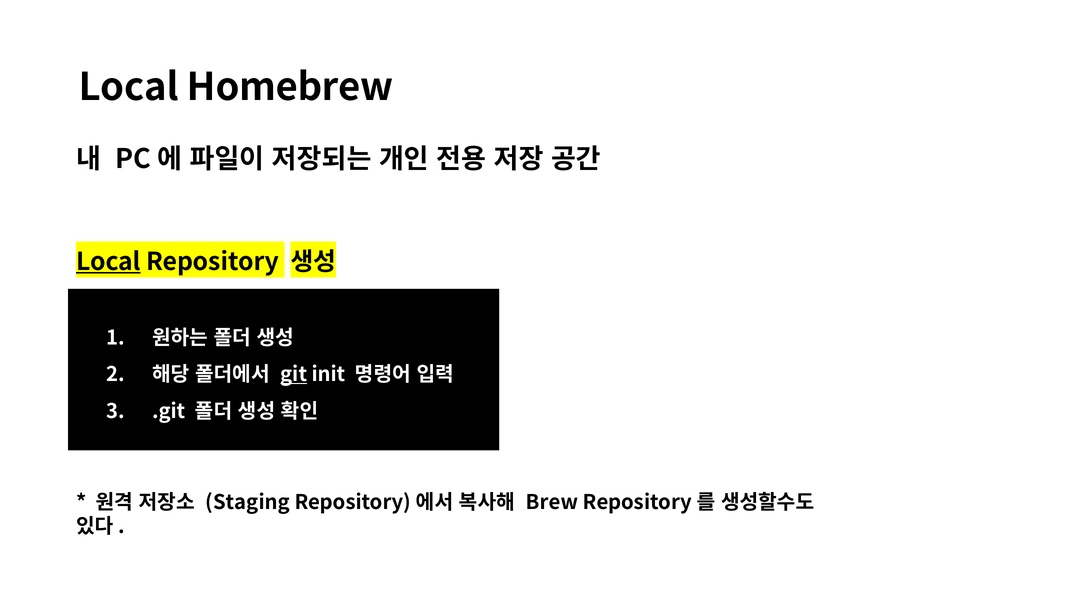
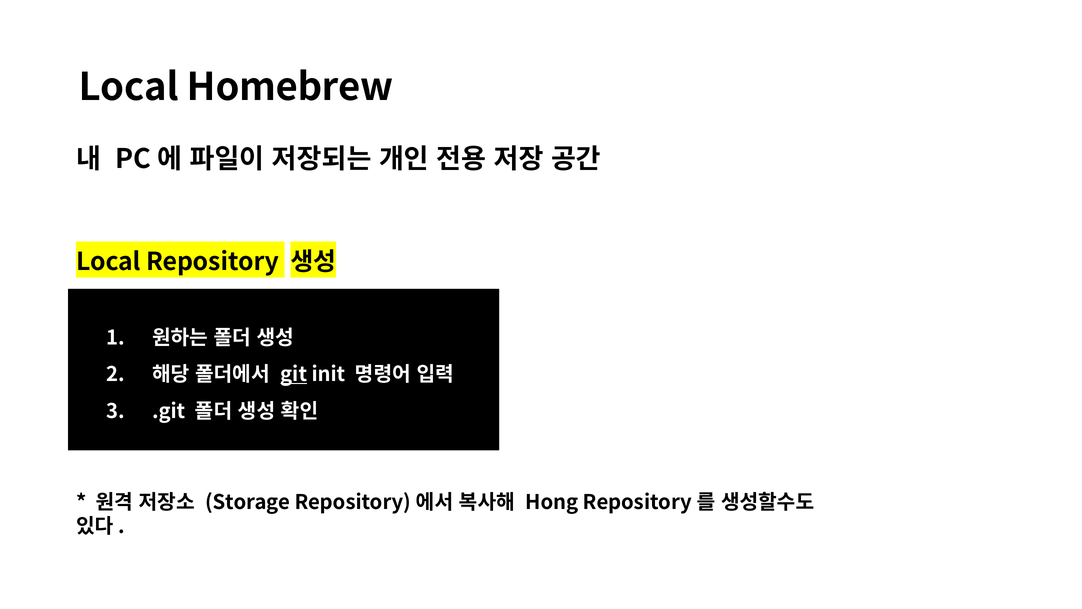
Local at (108, 262) underline: present -> none
Staging: Staging -> Storage
Brew: Brew -> Hong
